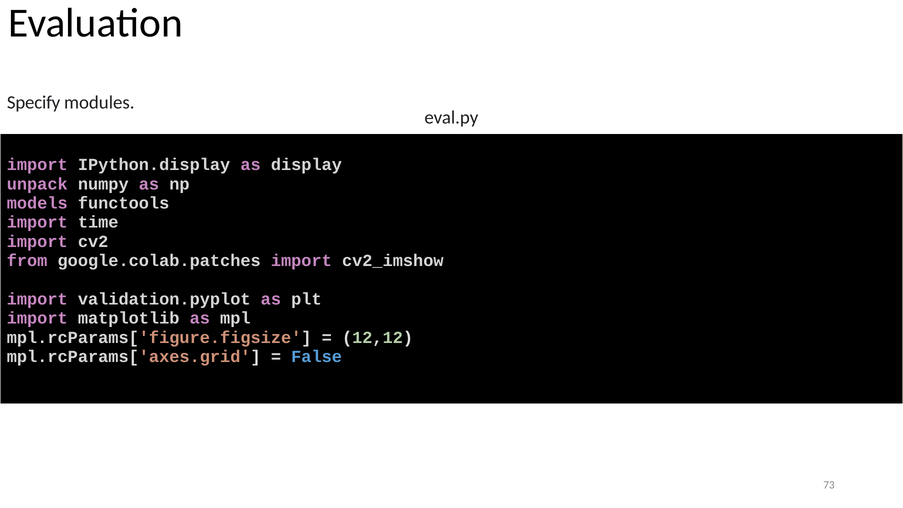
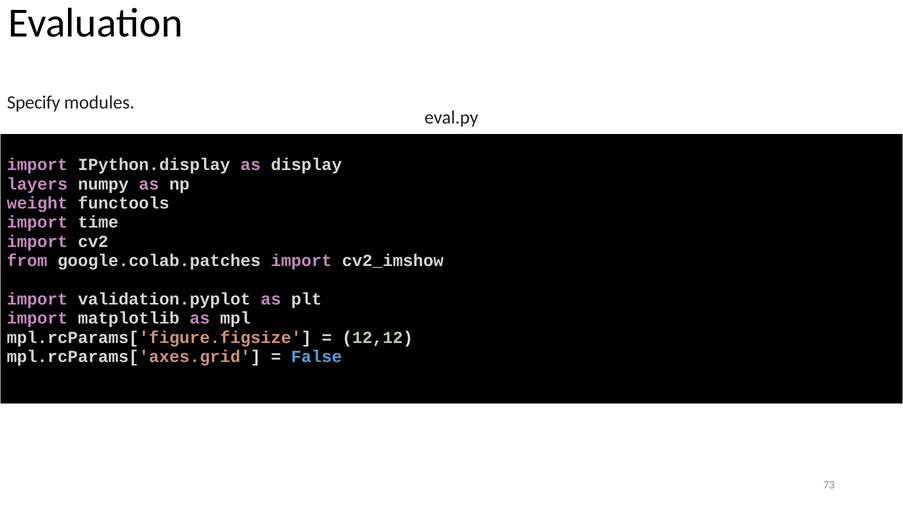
unpack: unpack -> layers
models: models -> weight
